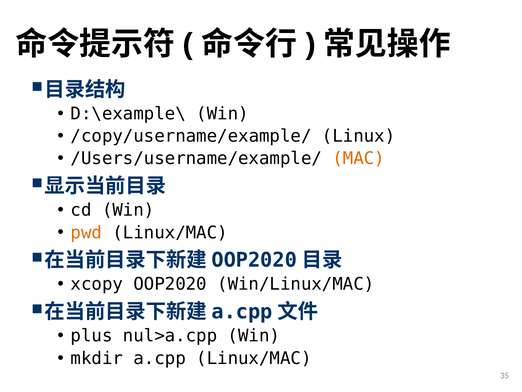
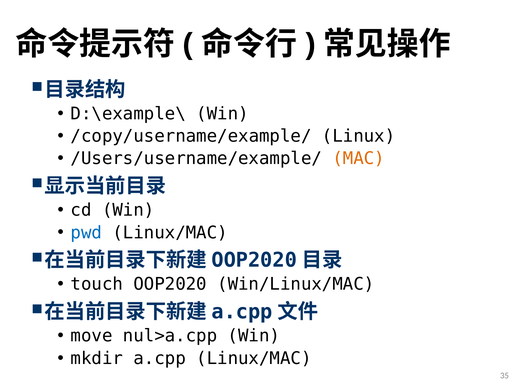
pwd colour: orange -> blue
xcopy: xcopy -> touch
plus: plus -> move
